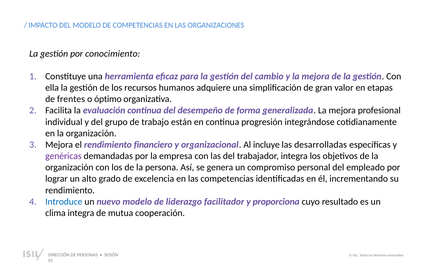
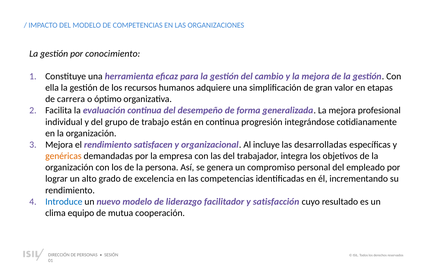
frentes: frentes -> carrera
financiero: financiero -> satisfacen
genéricas colour: purple -> orange
proporciona: proporciona -> satisfacción
clima integra: integra -> equipo
